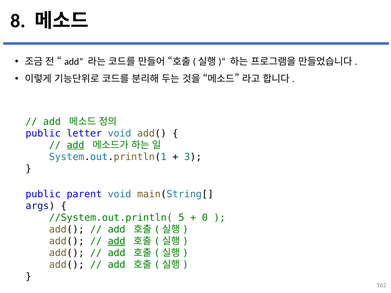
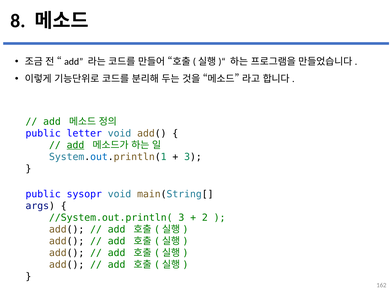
parent: parent -> sysopr
//System.out.println( 5: 5 -> 3
0: 0 -> 2
add at (117, 241) underline: present -> none
